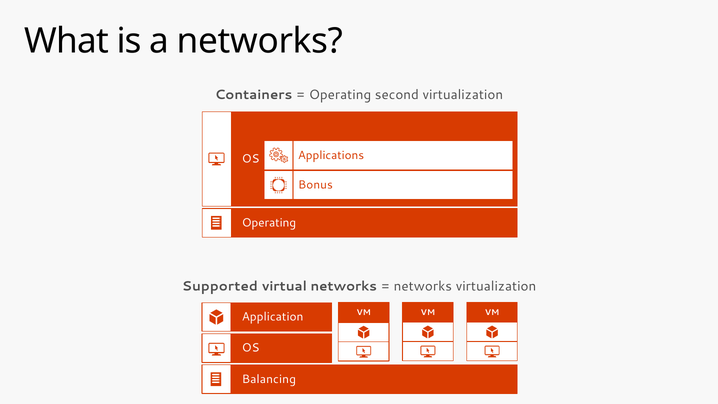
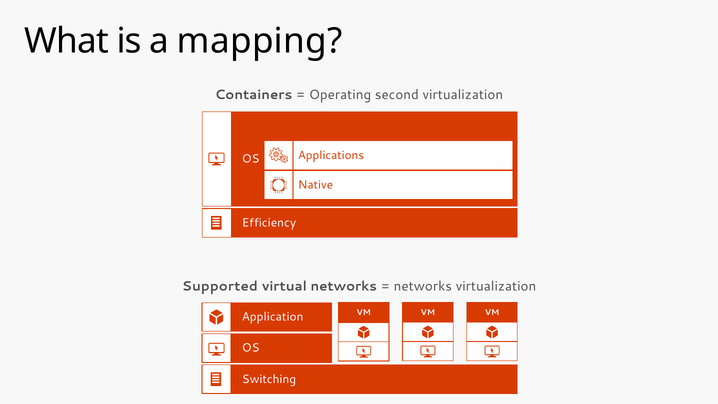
a networks: networks -> mapping
Bonus: Bonus -> Native
Operating at (269, 223): Operating -> Efficiency
Balancing: Balancing -> Switching
